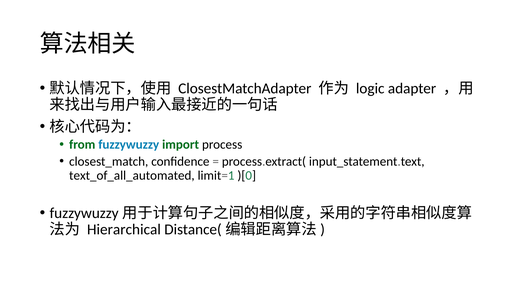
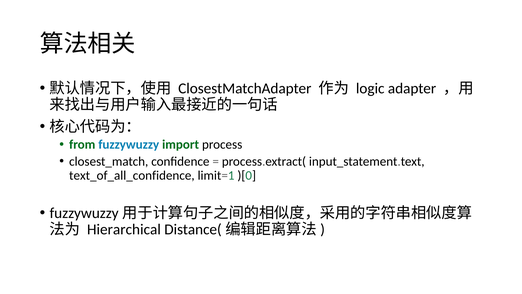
text_of_all_automated: text_of_all_automated -> text_of_all_confidence
